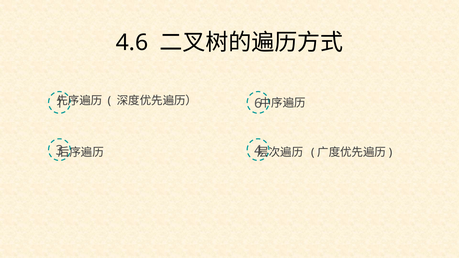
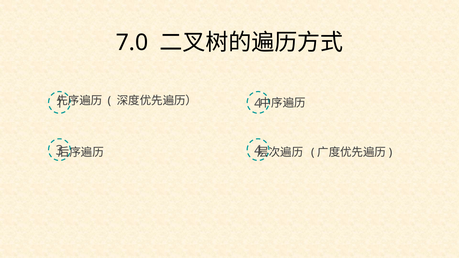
4.6: 4.6 -> 7.0
6 at (258, 103): 6 -> 4
